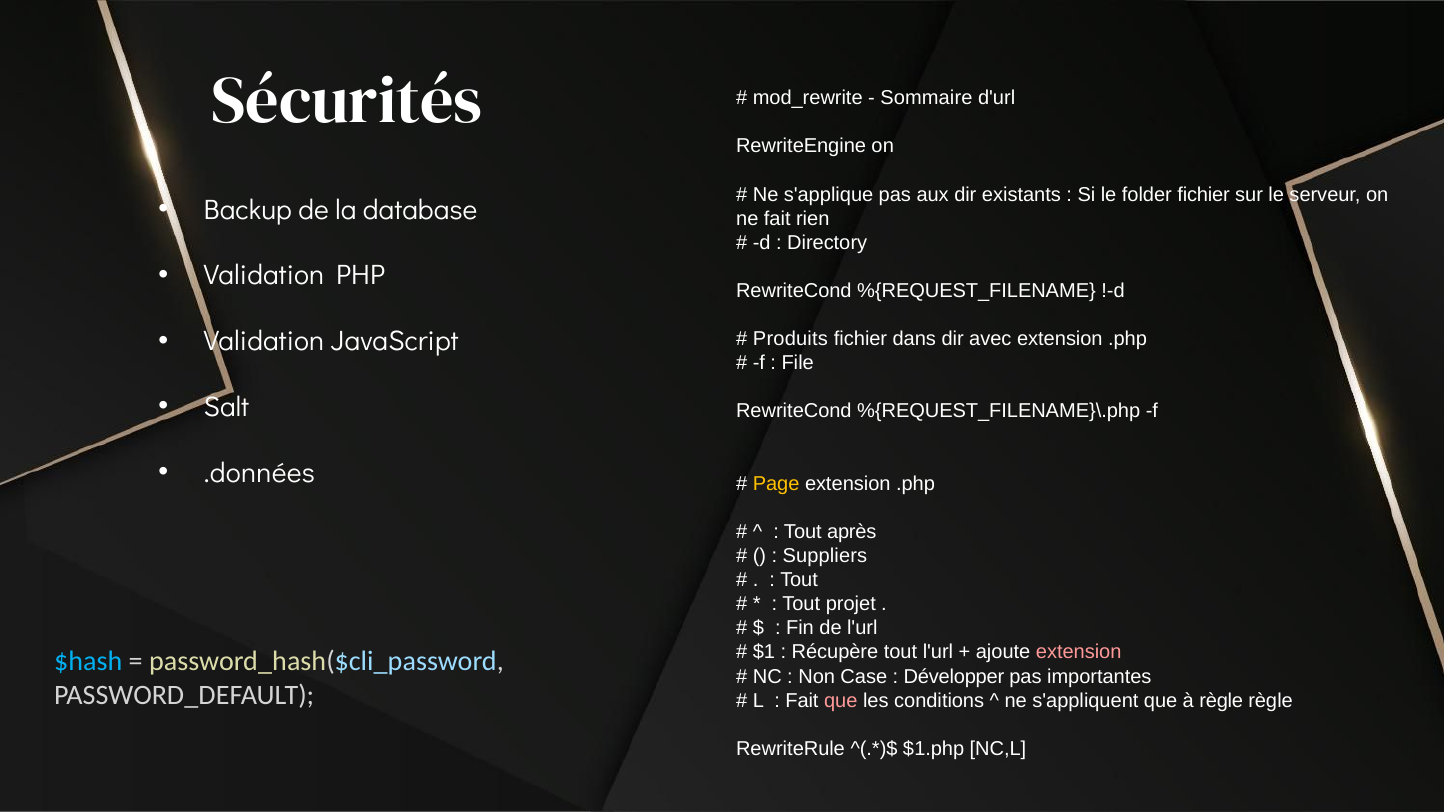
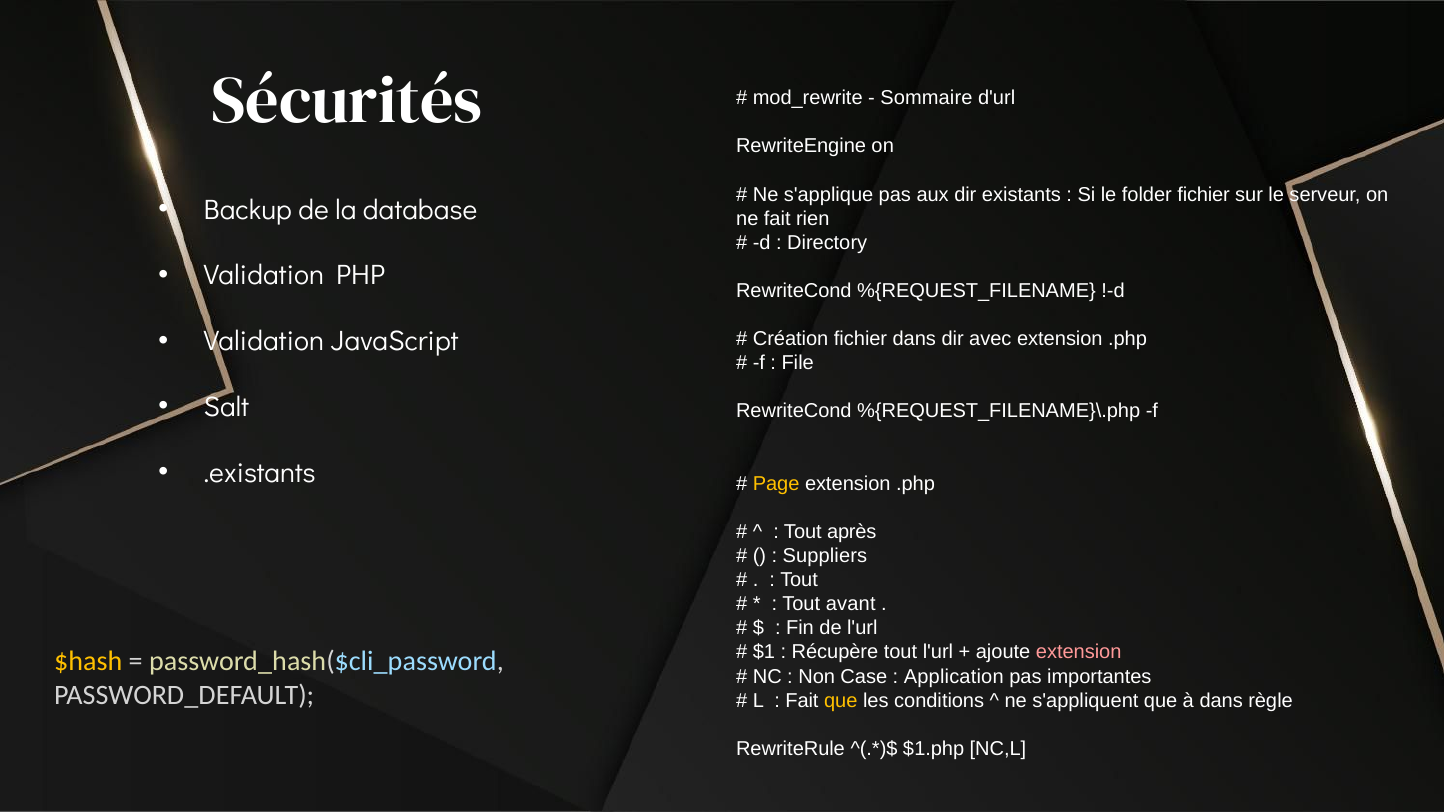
Produits: Produits -> Création
.données: .données -> .existants
projet: projet -> avant
$hash colour: light blue -> yellow
Développer: Développer -> Application
que at (841, 701) colour: pink -> yellow
à règle: règle -> dans
